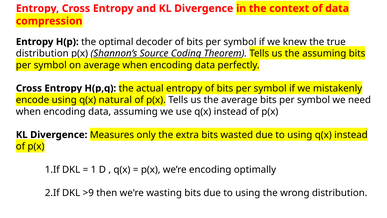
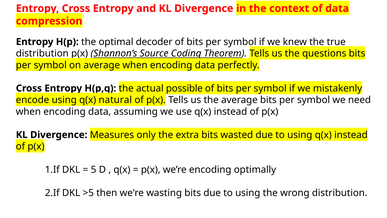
the assuming: assuming -> questions
entropy at (184, 88): entropy -> possible
1: 1 -> 5
>9: >9 -> >5
